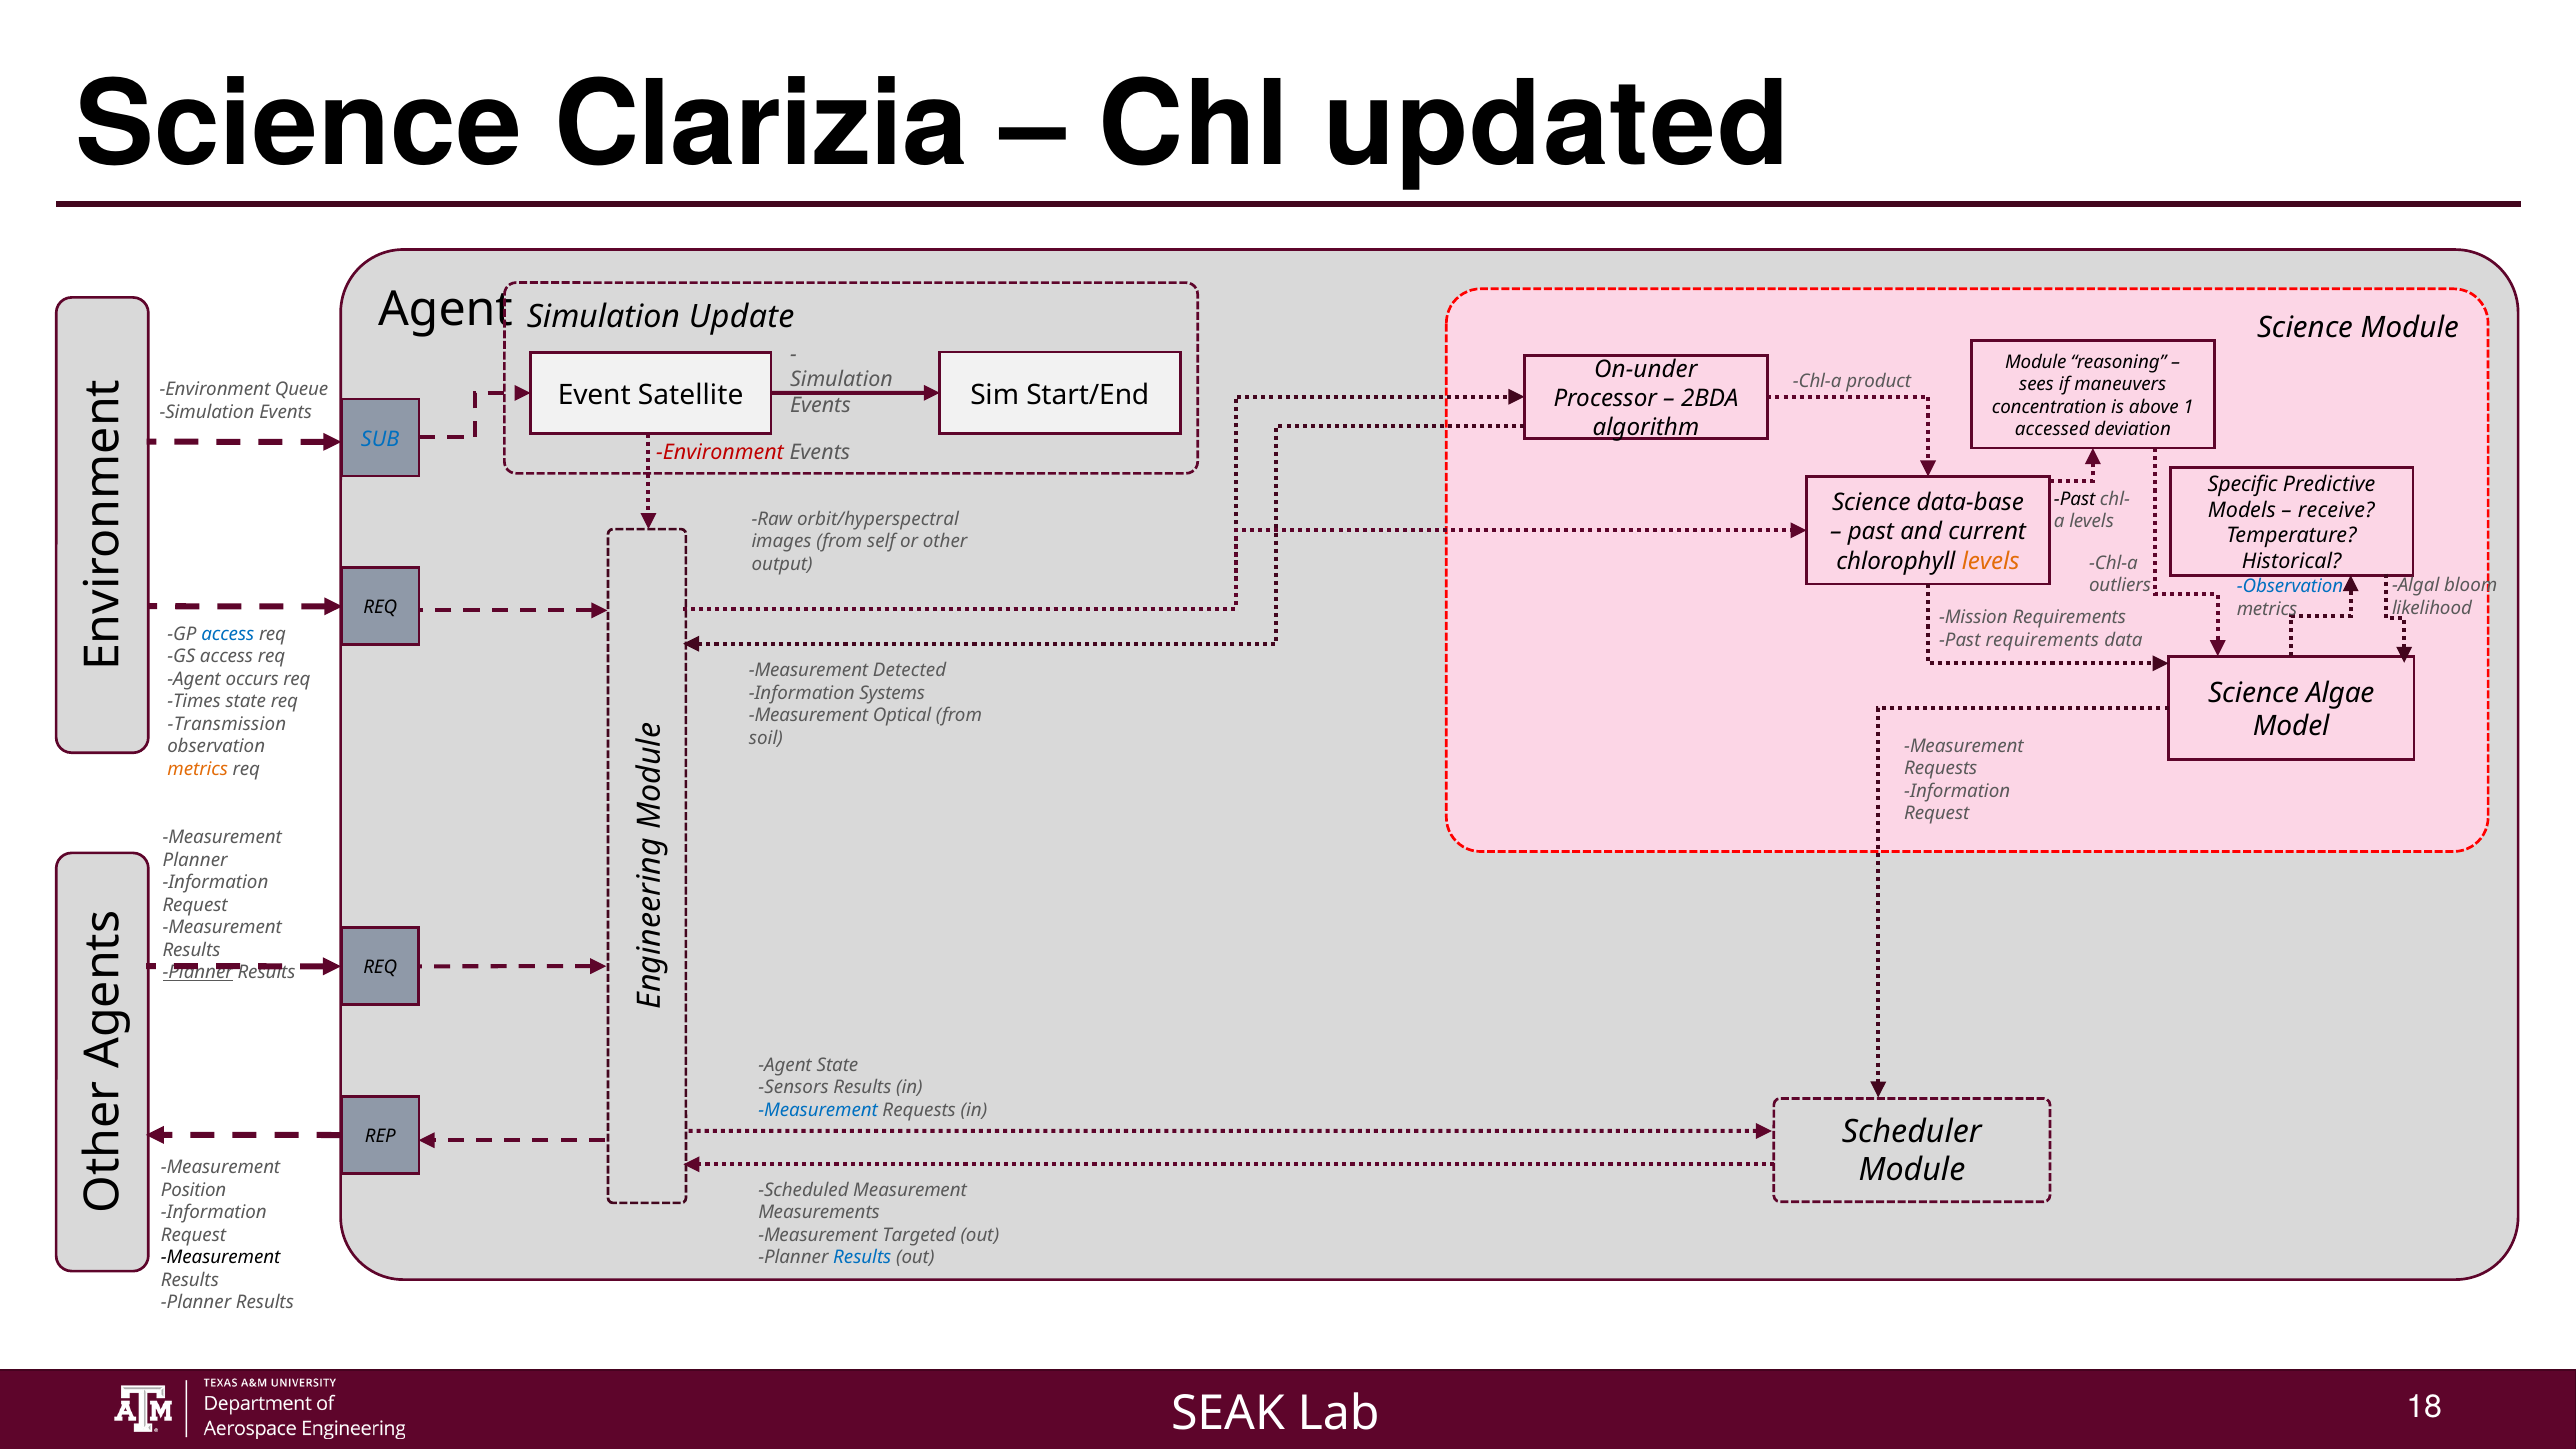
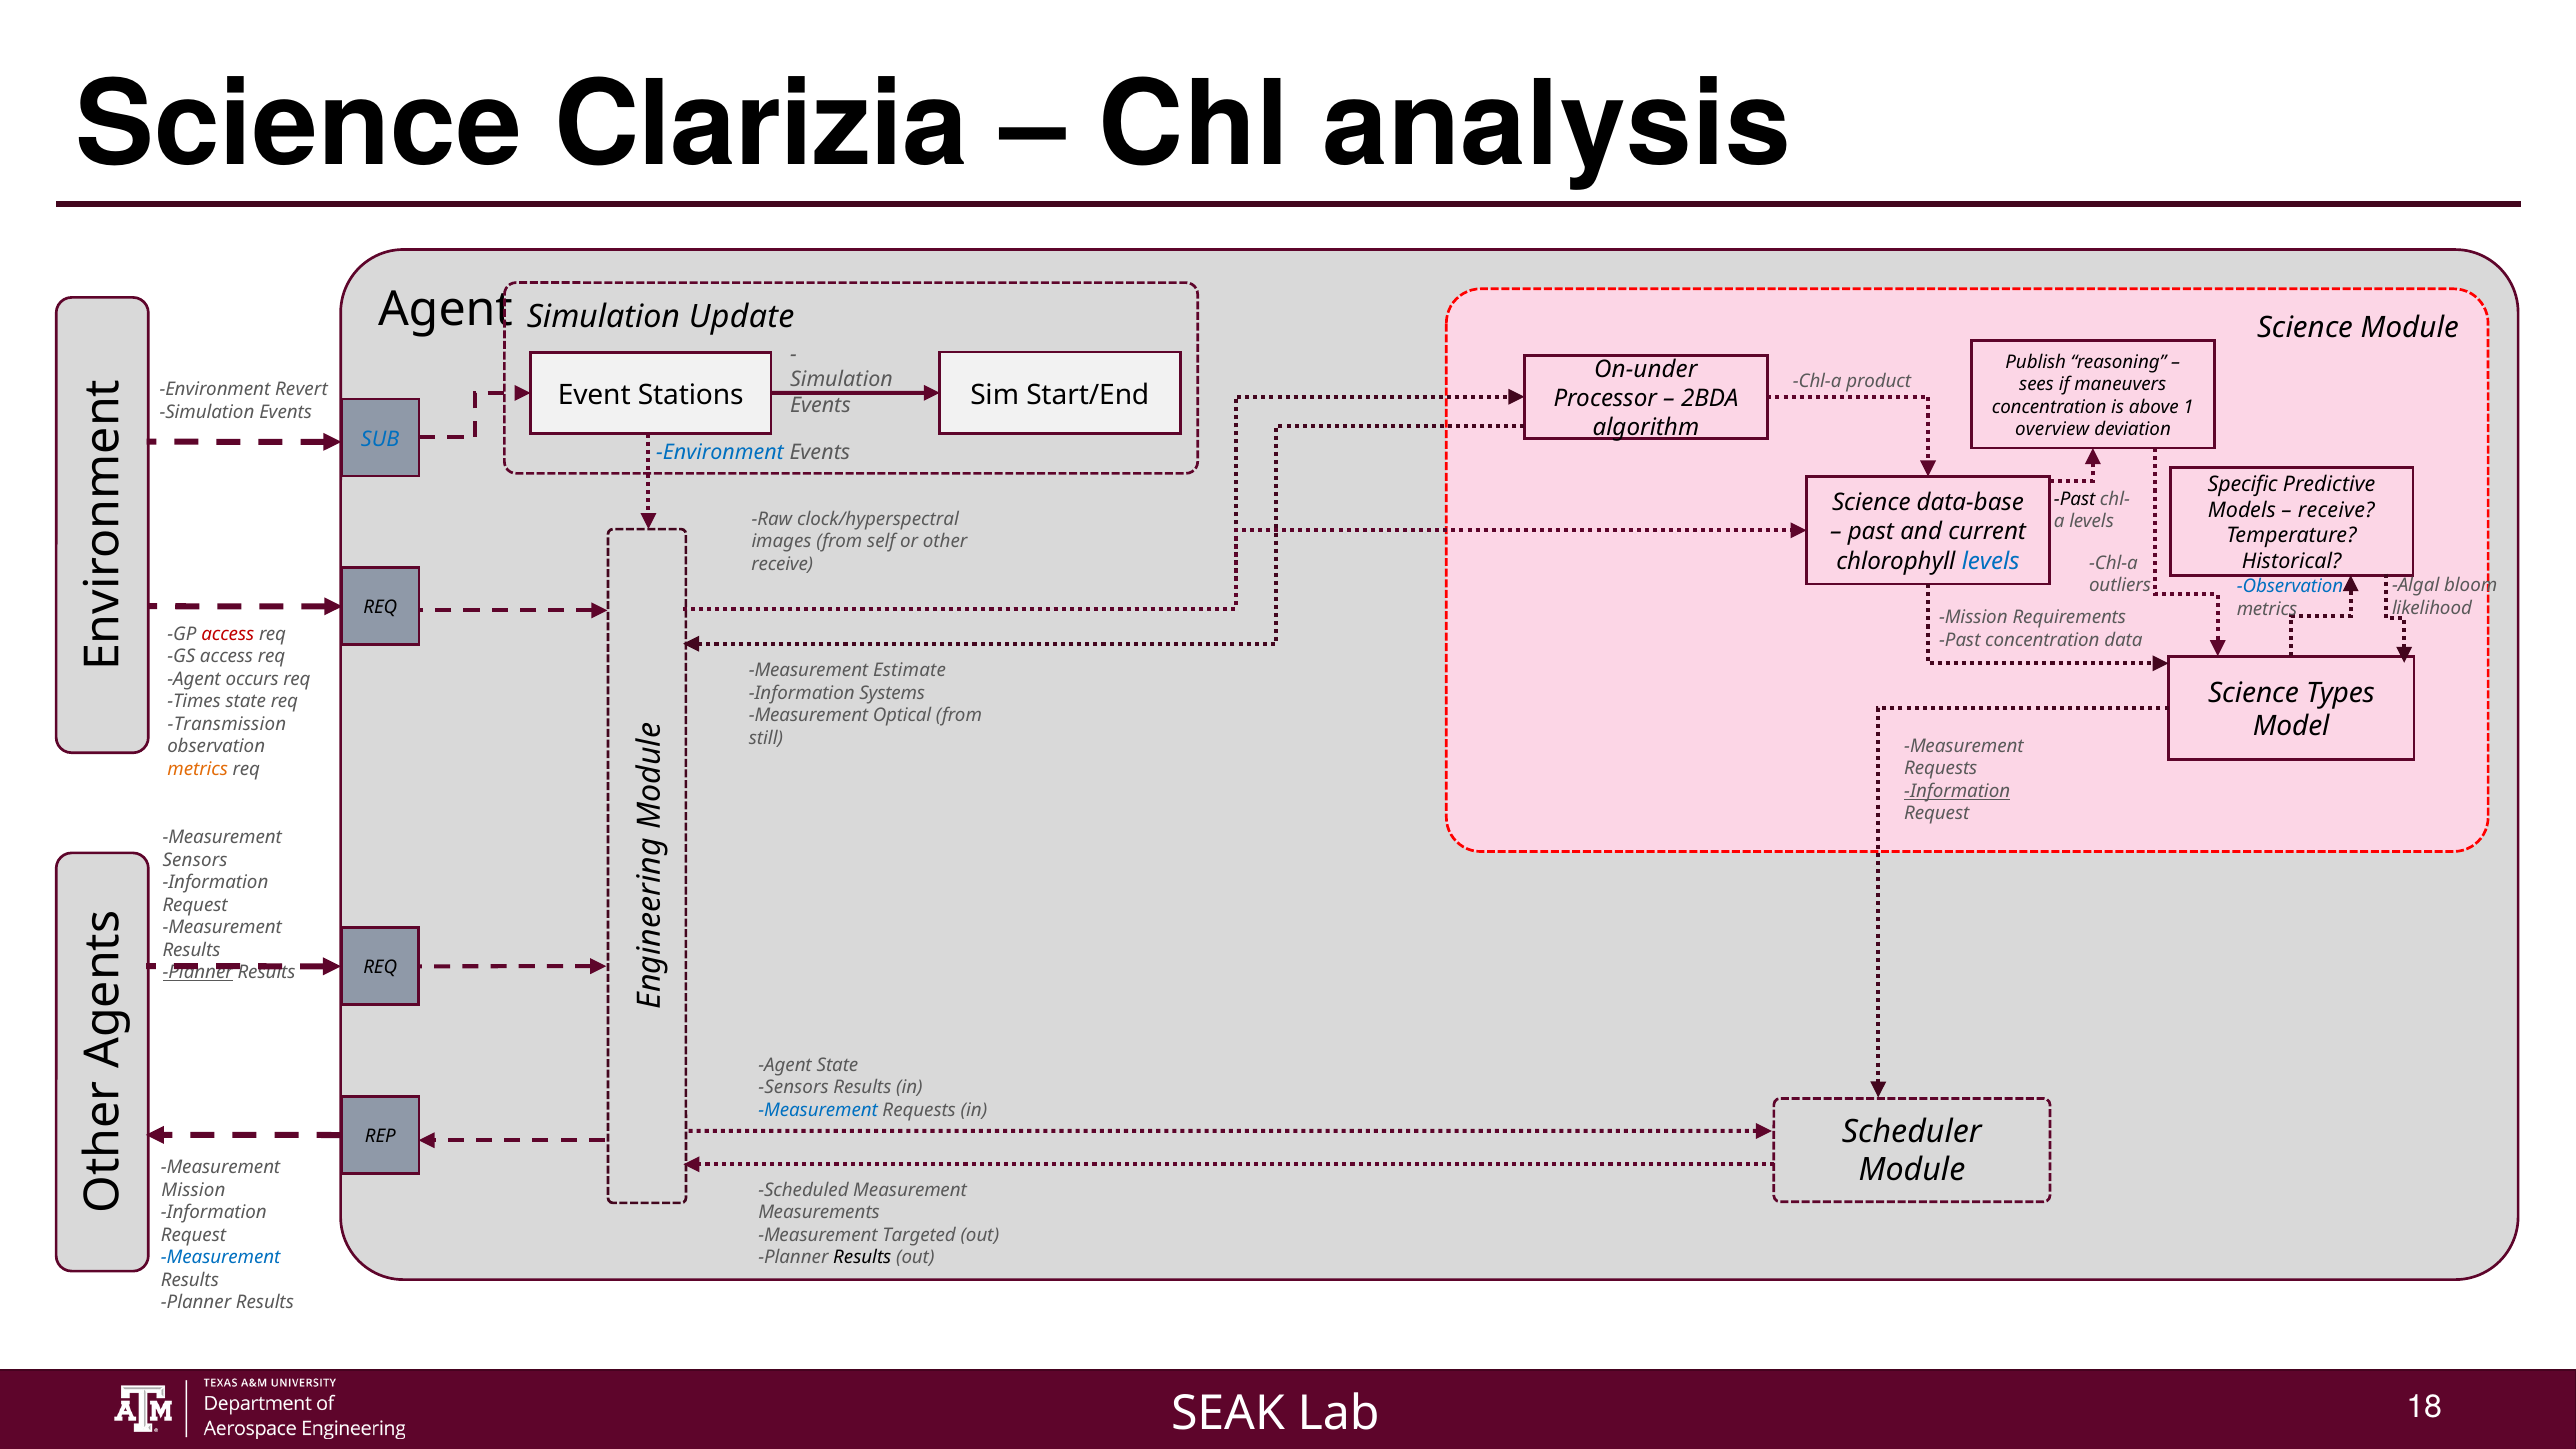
updated: updated -> analysis
Module at (2036, 362): Module -> Publish
Queue: Queue -> Revert
Satellite: Satellite -> Stations
accessed: accessed -> overview
Environment at (720, 452) colour: red -> blue
orbit/hyperspectral: orbit/hyperspectral -> clock/hyperspectral
levels at (1991, 561) colour: orange -> blue
output at (782, 564): output -> receive
access at (228, 634) colour: blue -> red
Past requirements: requirements -> concentration
Detected: Detected -> Estimate
Algae: Algae -> Types
soil: soil -> still
Information at (1957, 791) underline: none -> present
Planner at (195, 860): Planner -> Sensors
Position at (194, 1190): Position -> Mission
Measurement at (221, 1257) colour: black -> blue
Results at (862, 1257) colour: blue -> black
